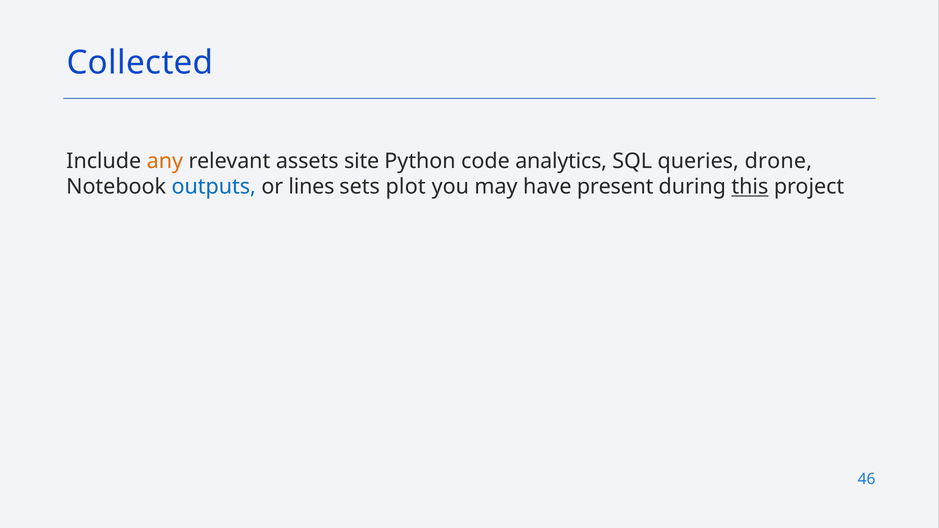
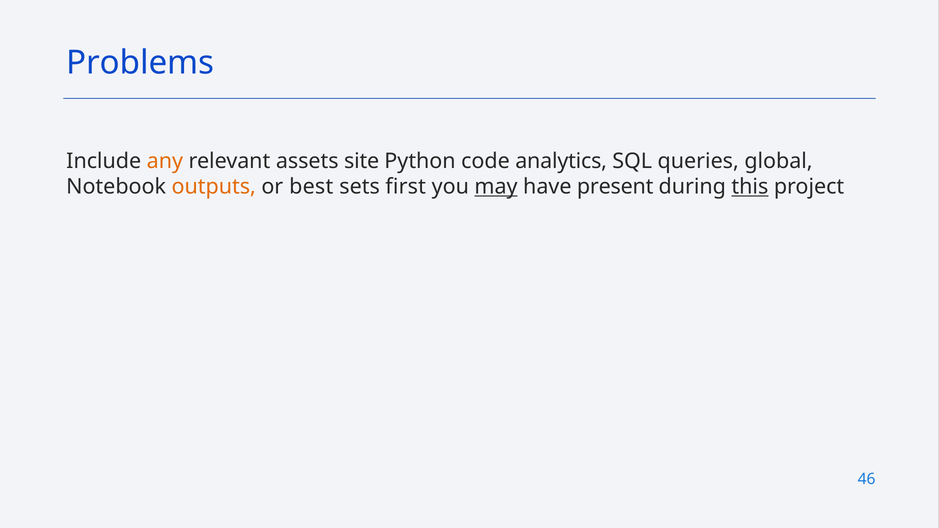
Collected: Collected -> Problems
drone: drone -> global
outputs colour: blue -> orange
lines: lines -> best
plot: plot -> first
may underline: none -> present
